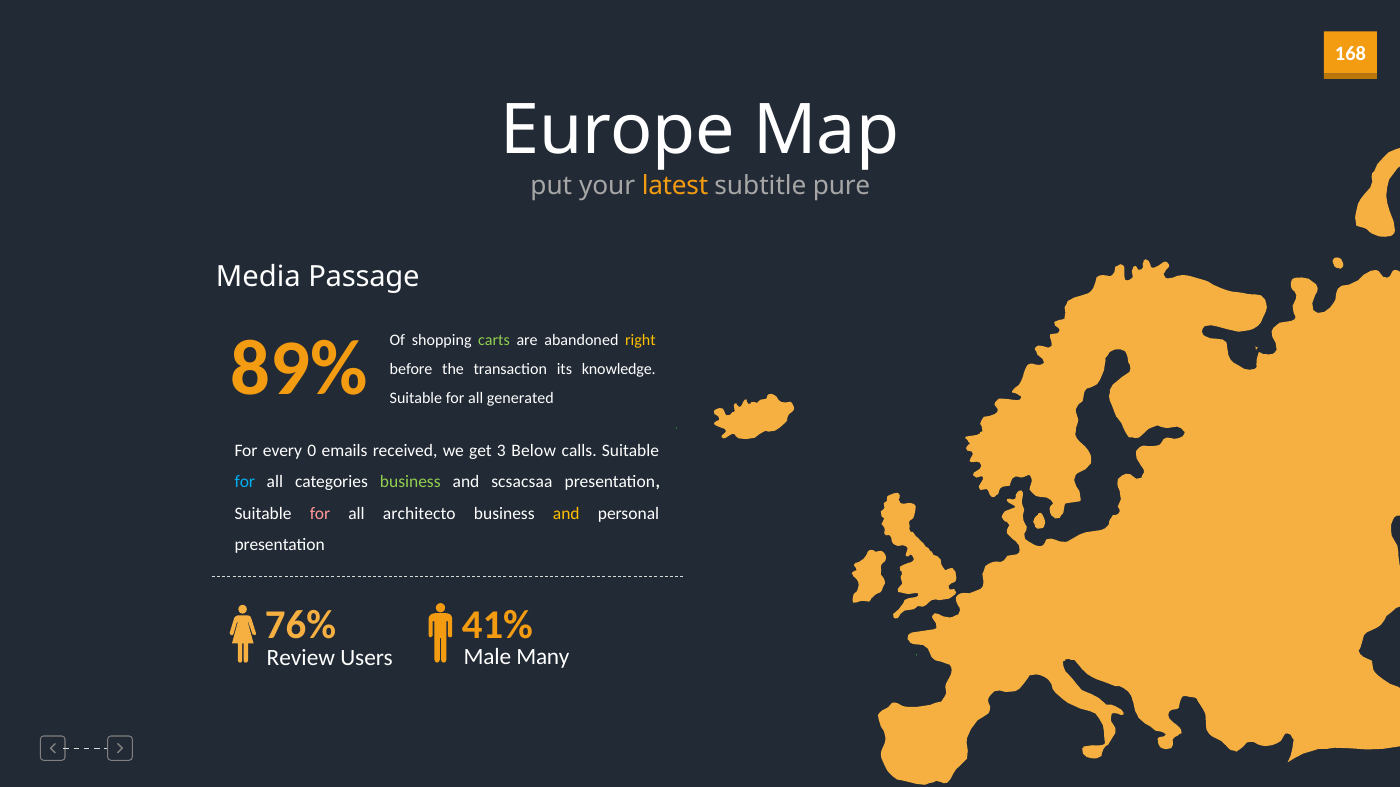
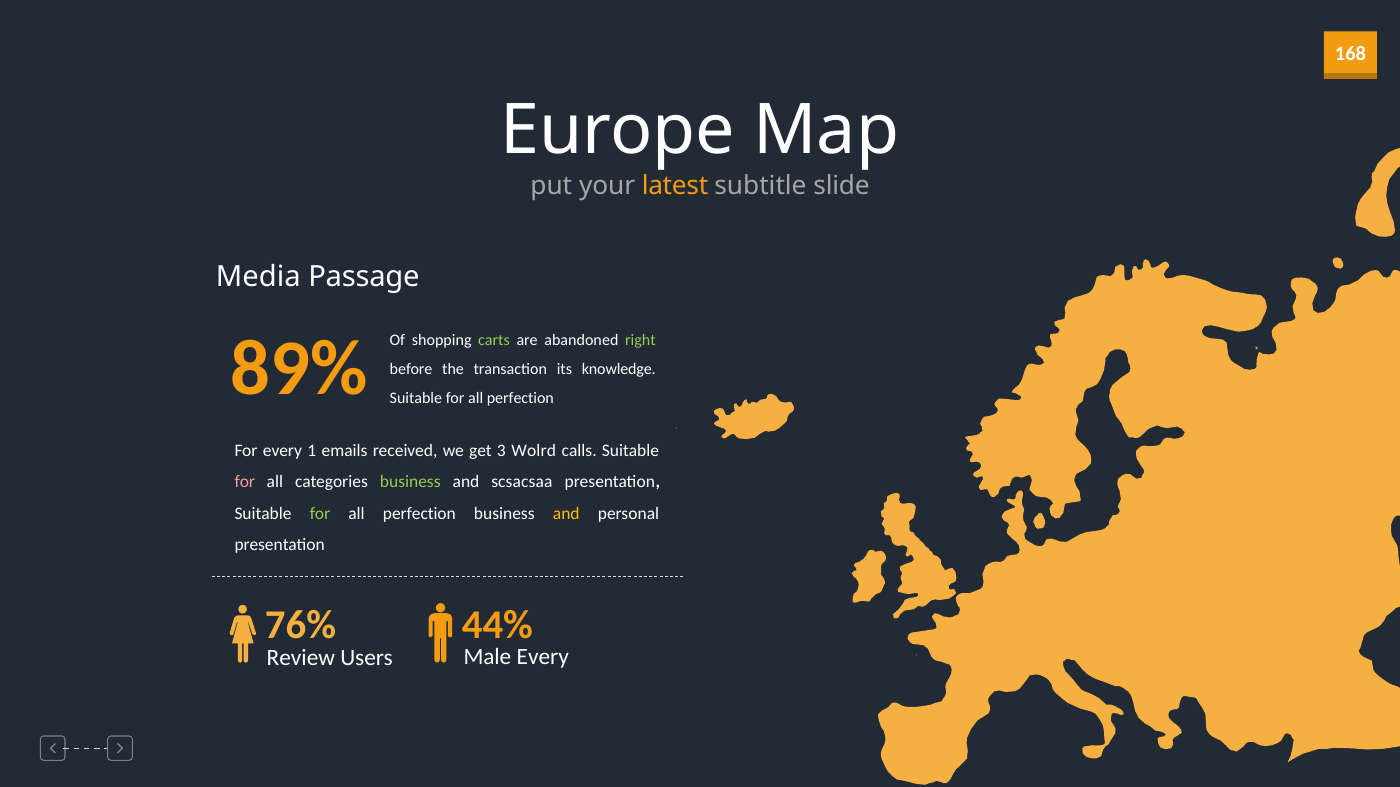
pure: pure -> slide
right colour: yellow -> light green
generated at (520, 398): generated -> perfection
0: 0 -> 1
Below: Below -> Wolrd
for at (245, 482) colour: light blue -> pink
for at (320, 514) colour: pink -> light green
architecto at (419, 514): architecto -> perfection
41%: 41% -> 44%
Male Many: Many -> Every
